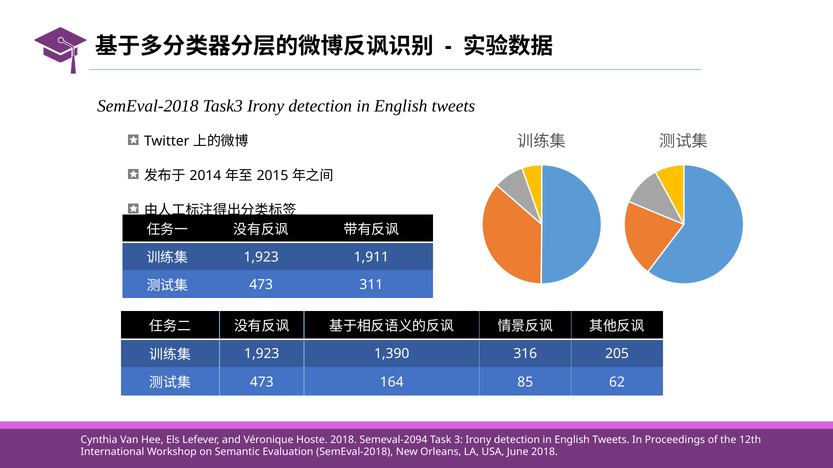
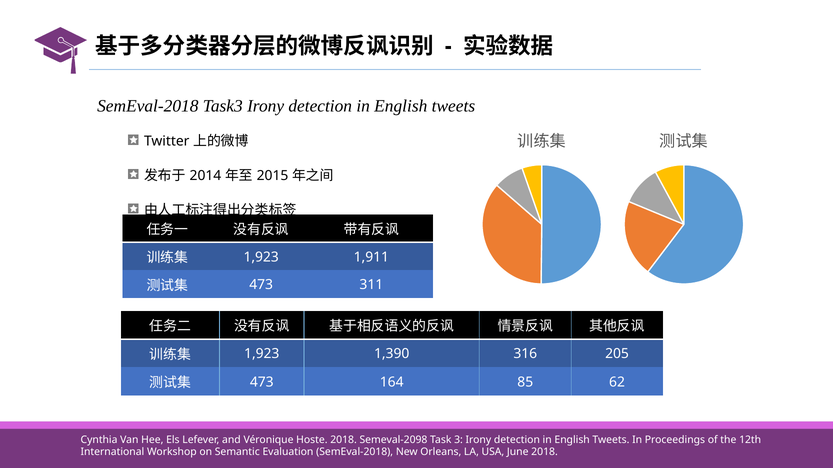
Semeval-2094: Semeval-2094 -> Semeval-2098
